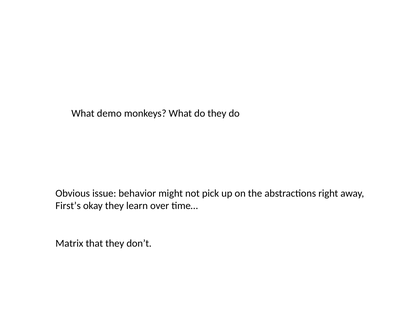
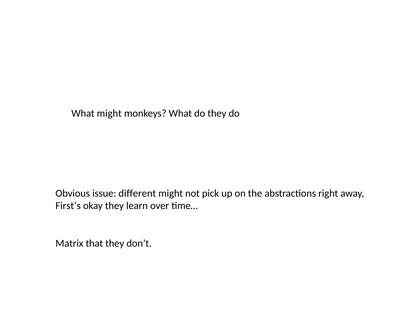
What demo: demo -> might
behavior: behavior -> different
